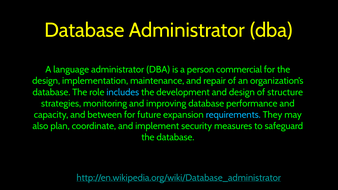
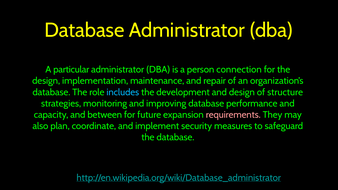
language: language -> particular
commercial: commercial -> connection
requirements colour: light blue -> pink
